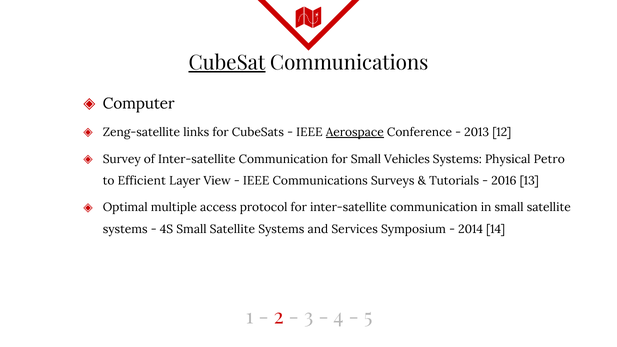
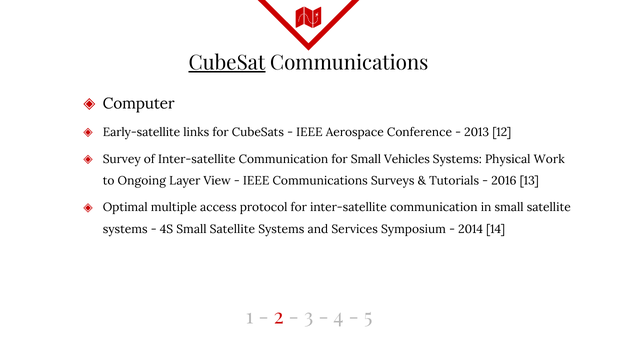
Zeng-satellite: Zeng-satellite -> Early-satellite
Aerospace underline: present -> none
Petro: Petro -> Work
Efficient: Efficient -> Ongoing
